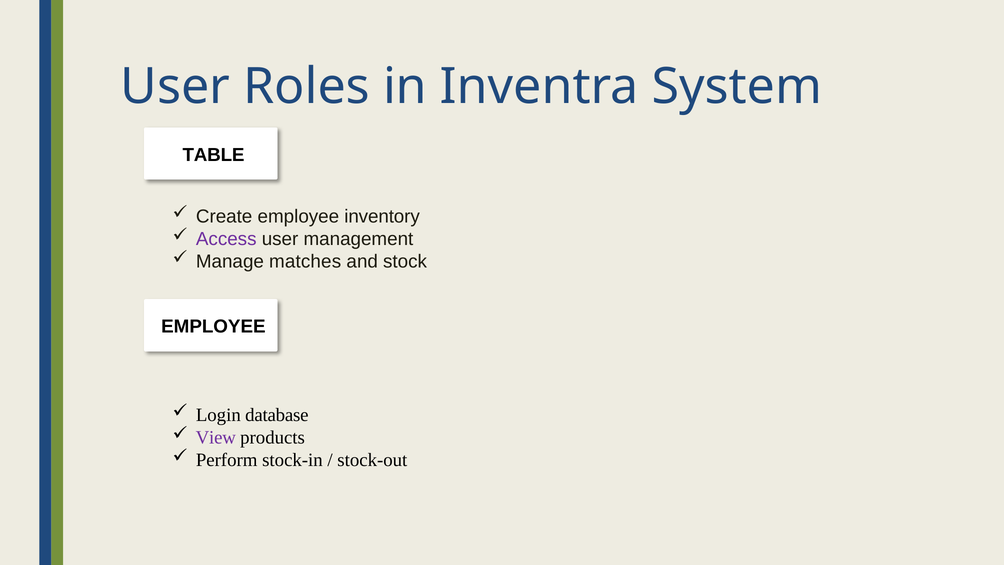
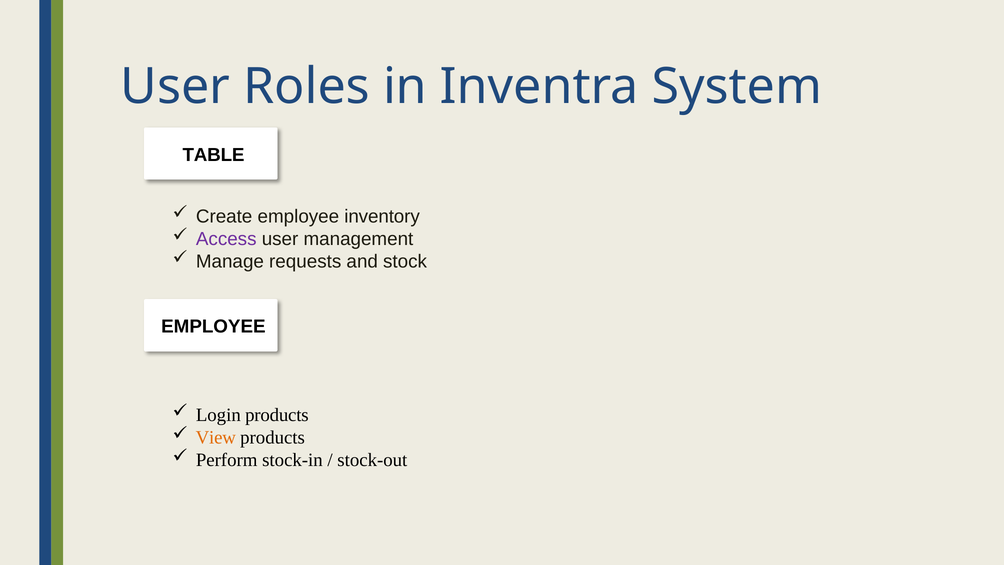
matches: matches -> requests
Login database: database -> products
View colour: purple -> orange
